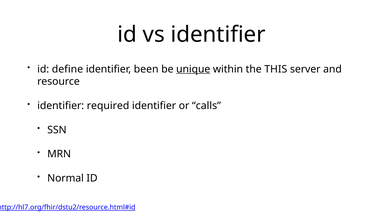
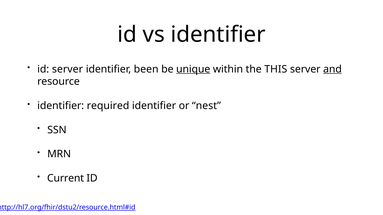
id define: define -> server
and underline: none -> present
calls: calls -> nest
Normal: Normal -> Current
